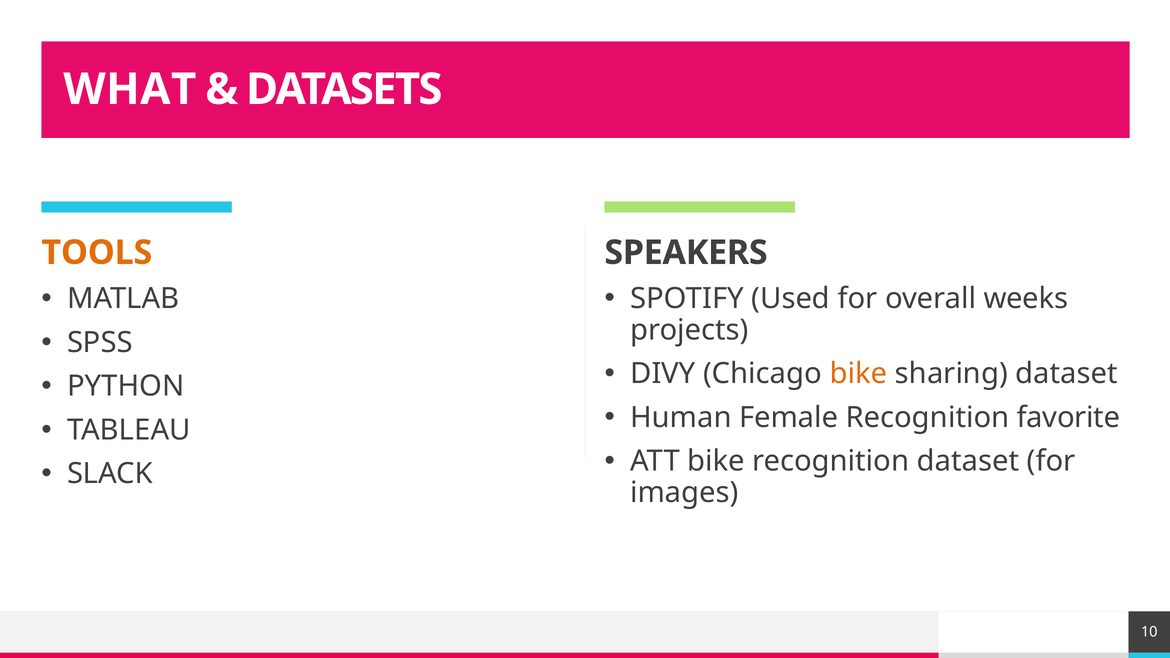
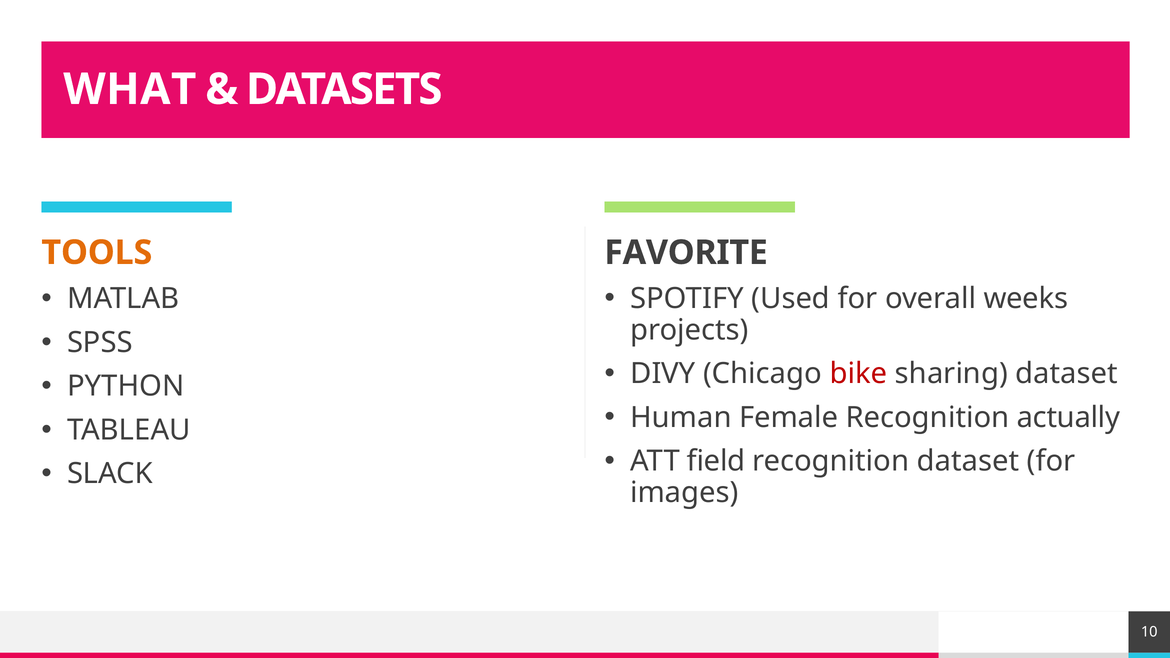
SPEAKERS: SPEAKERS -> FAVORITE
bike at (859, 374) colour: orange -> red
favorite: favorite -> actually
ATT bike: bike -> field
